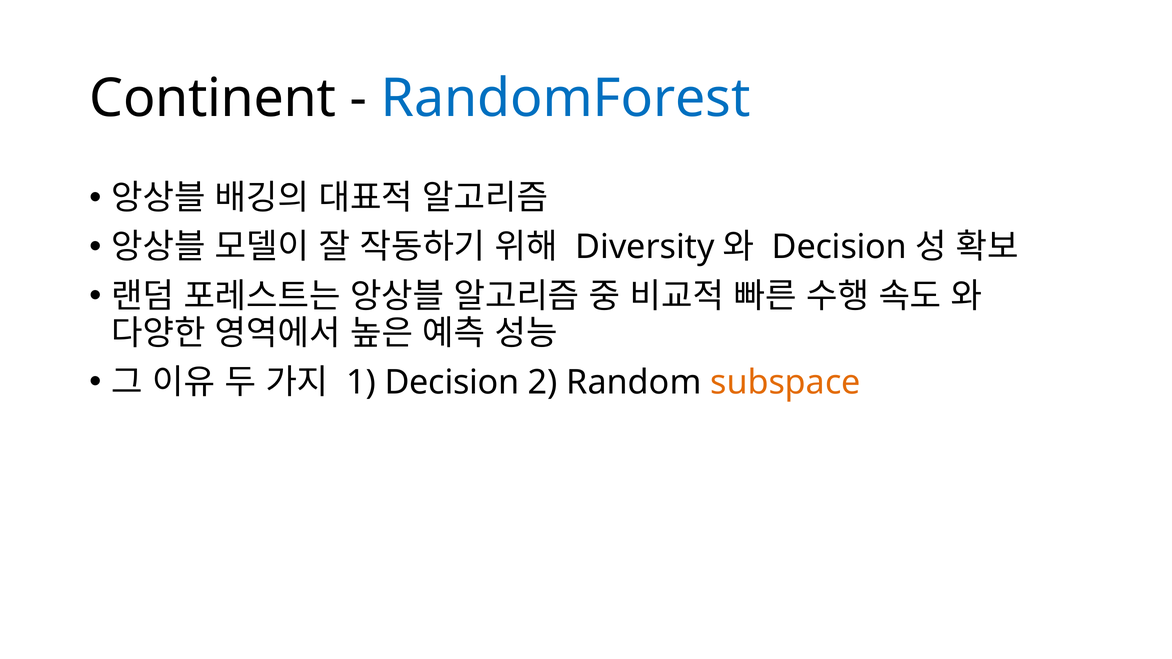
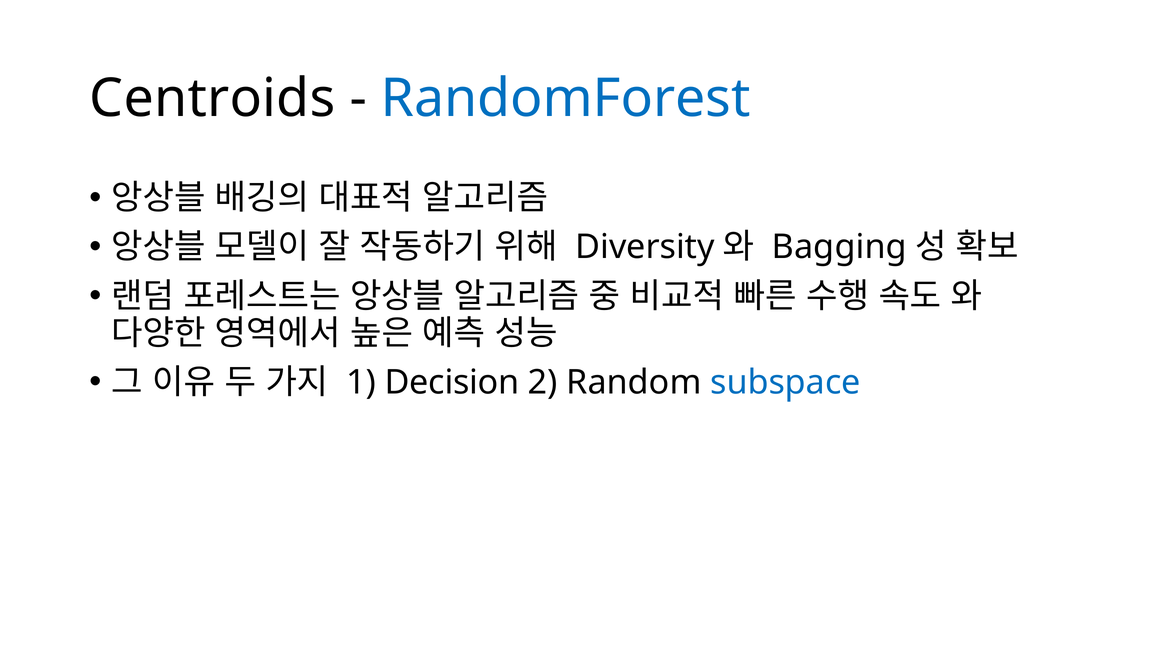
Continent: Continent -> Centroids
Decision at (839, 247): Decision -> Bagging
subspace colour: orange -> blue
